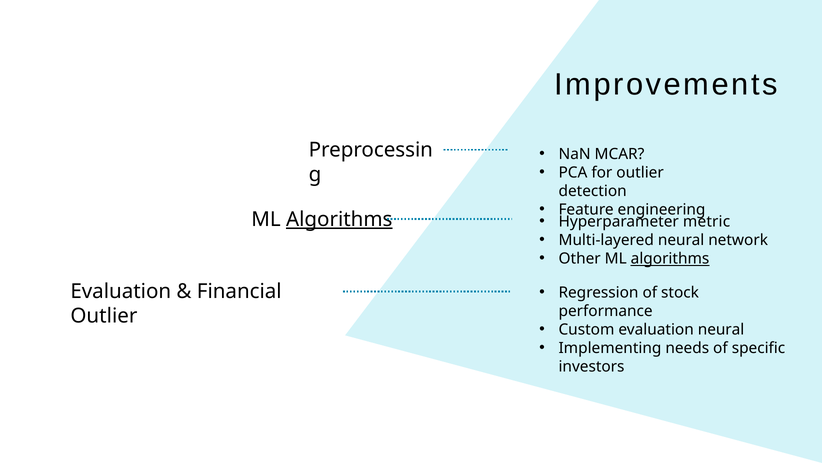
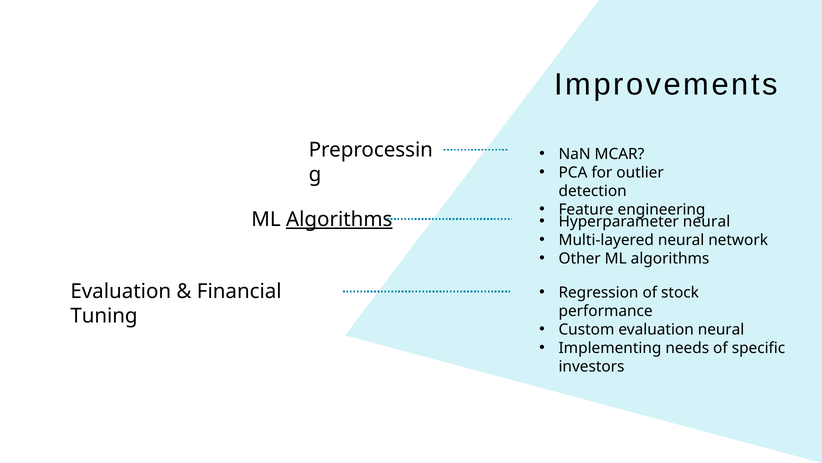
Hyperparameter metric: metric -> neural
algorithms at (670, 258) underline: present -> none
Outlier at (104, 316): Outlier -> Tuning
